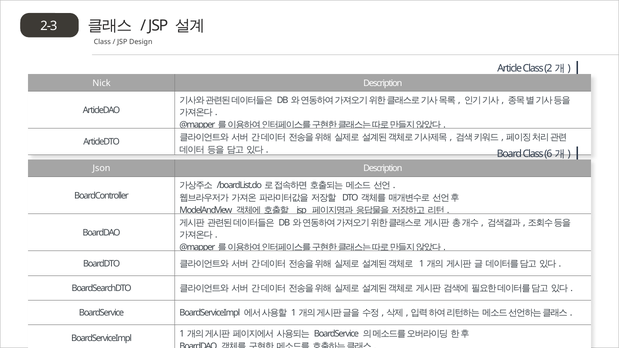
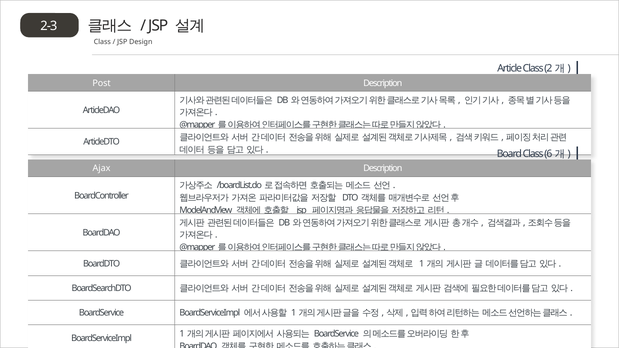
Nick: Nick -> Post
Json: Json -> Ajax
